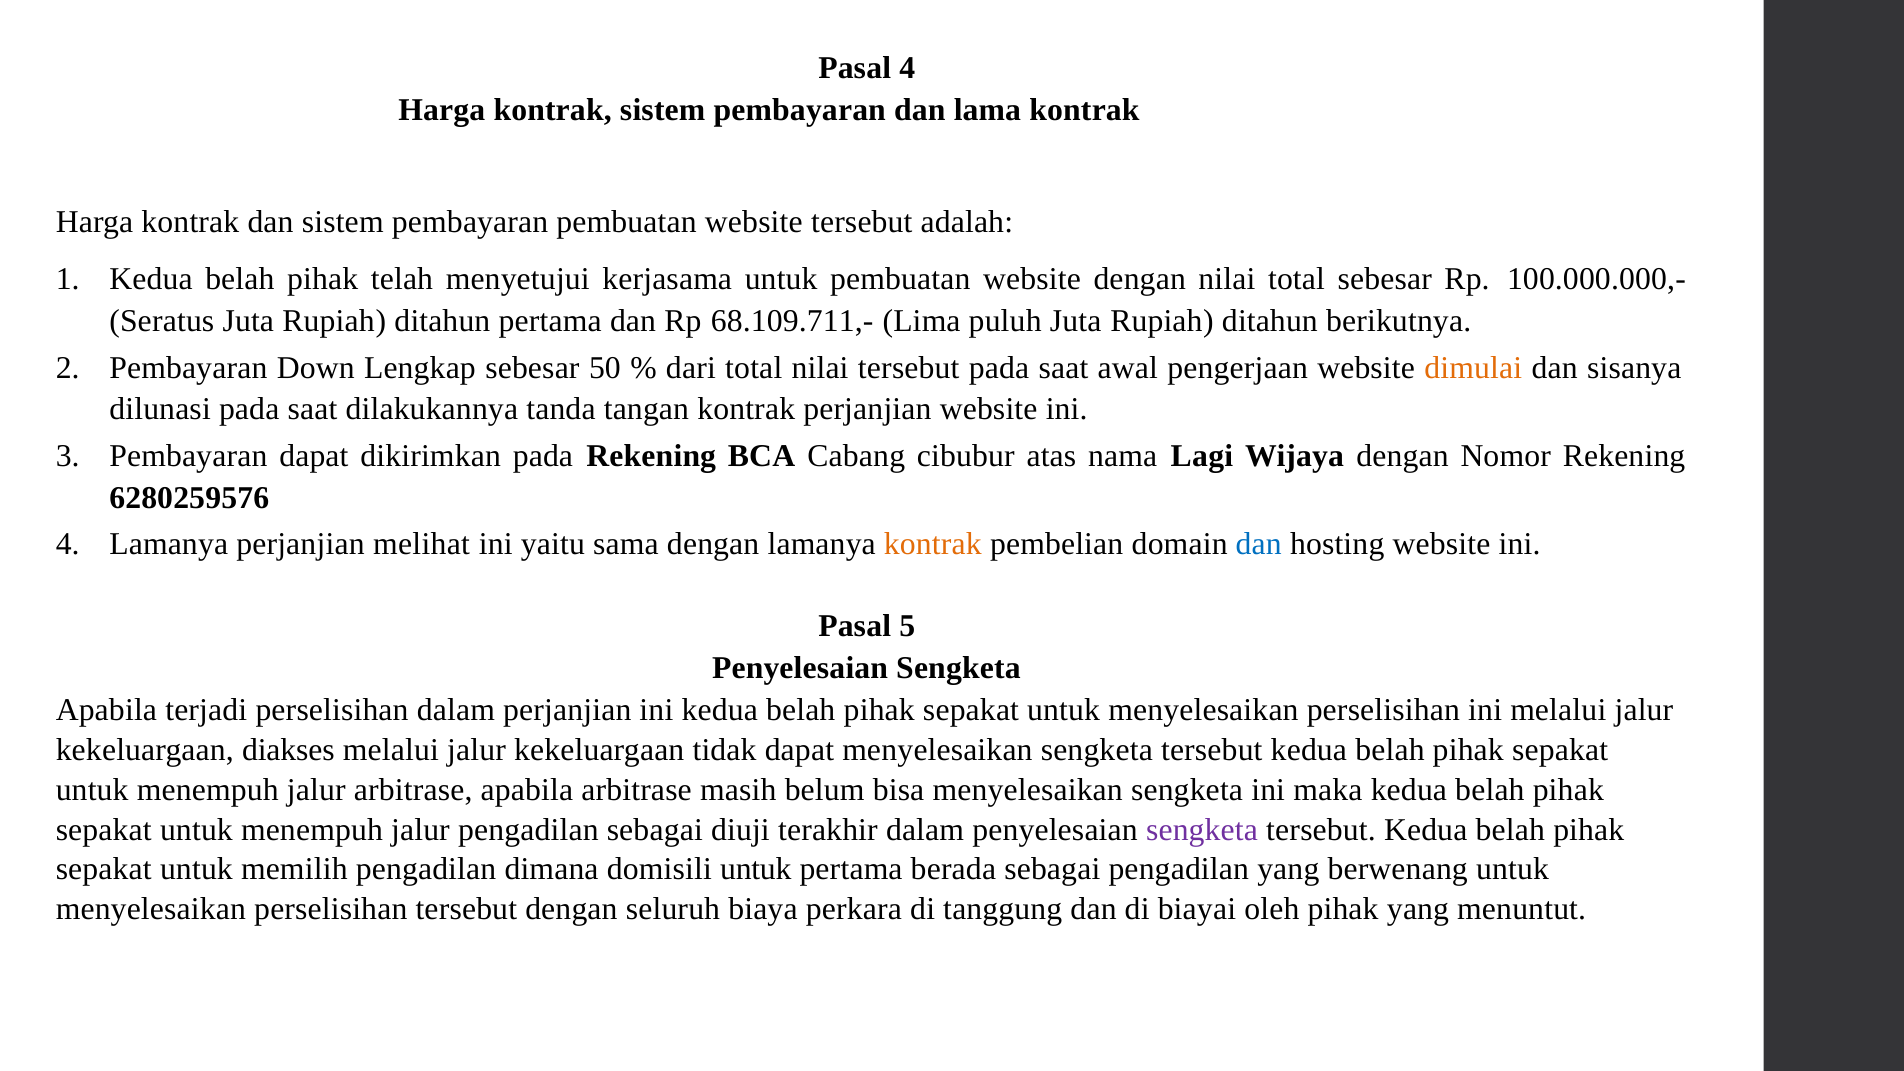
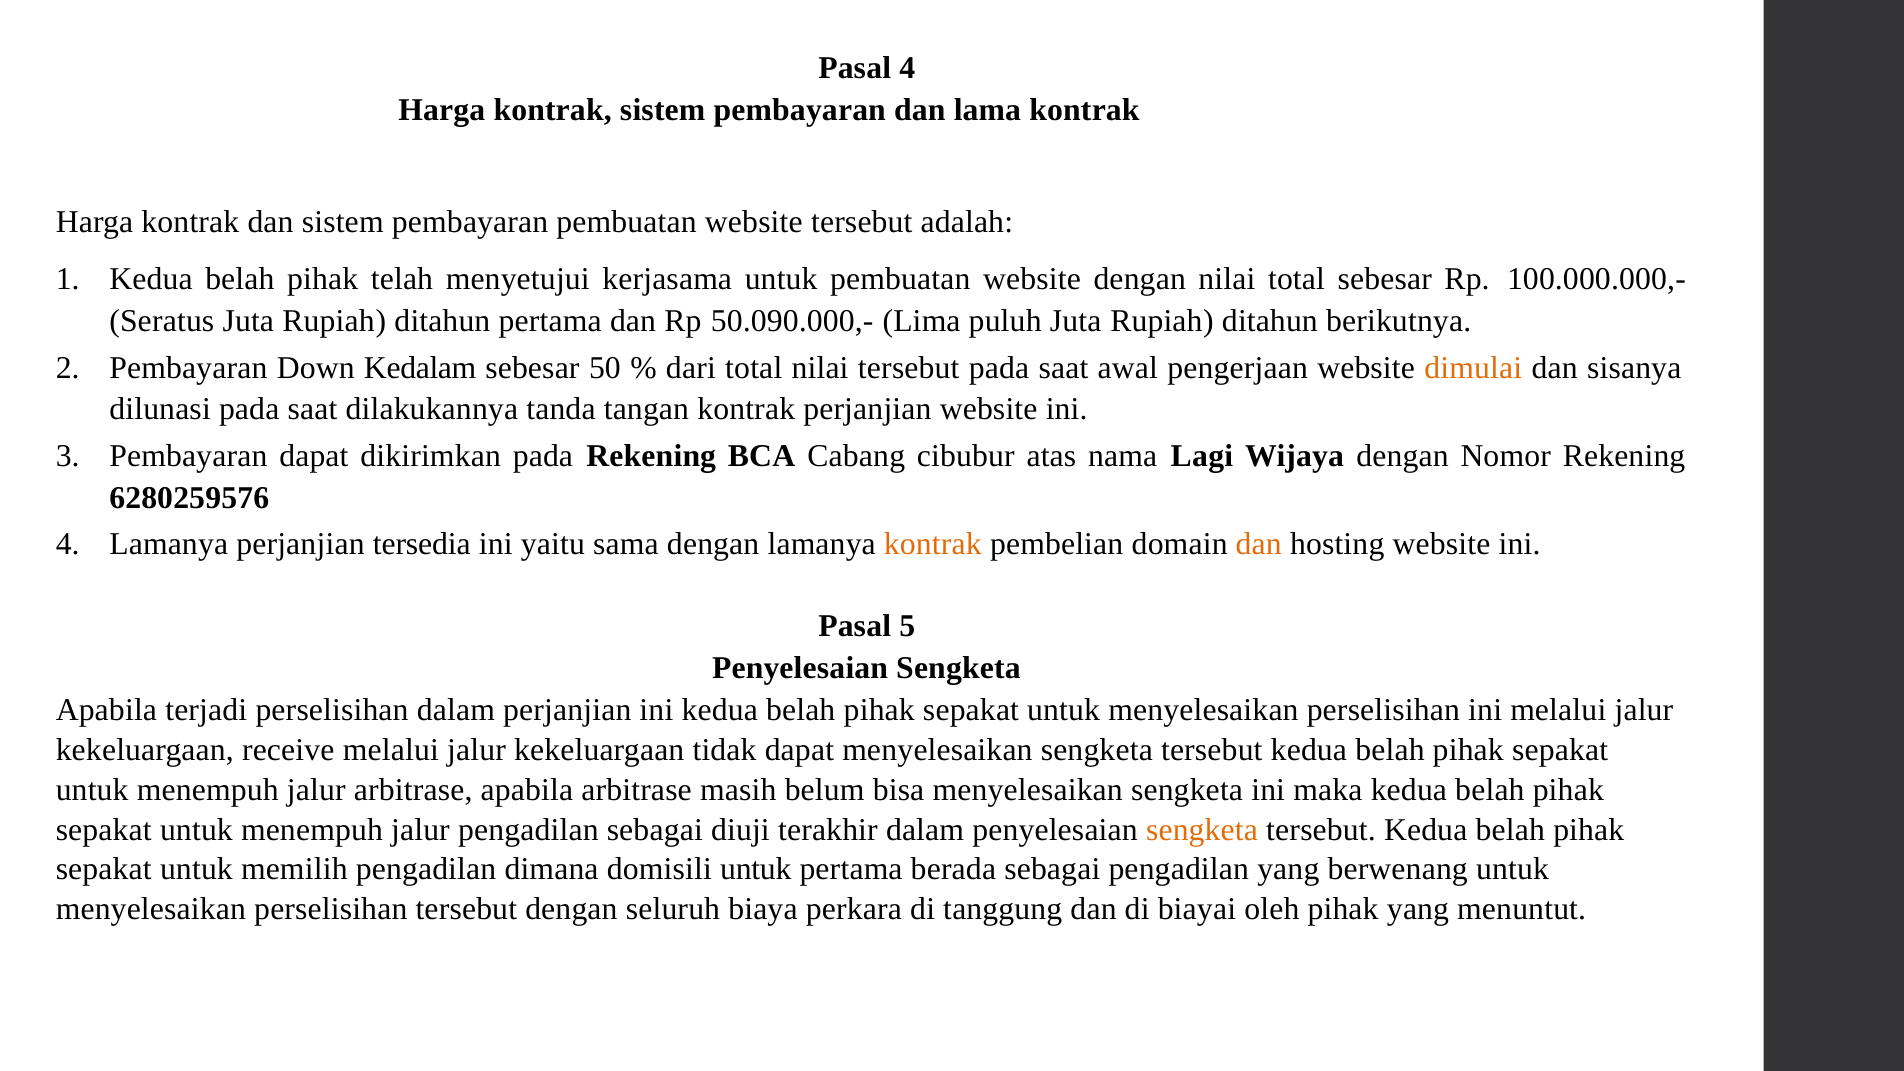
68.109.711,-: 68.109.711,- -> 50.090.000,-
Lengkap: Lengkap -> Kedalam
melihat: melihat -> tersedia
dan at (1259, 544) colour: blue -> orange
diakses: diakses -> receive
sengketa at (1202, 830) colour: purple -> orange
